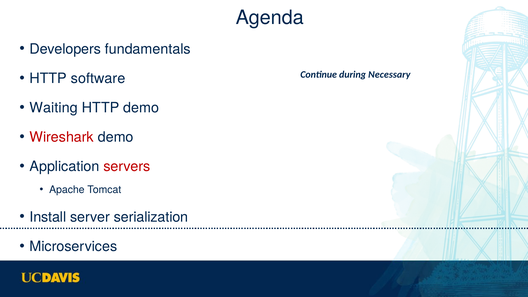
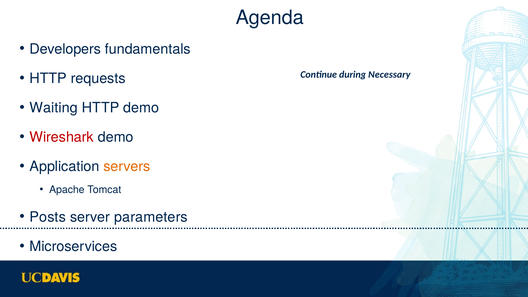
software: software -> requests
servers colour: red -> orange
Install: Install -> Posts
serialization: serialization -> parameters
